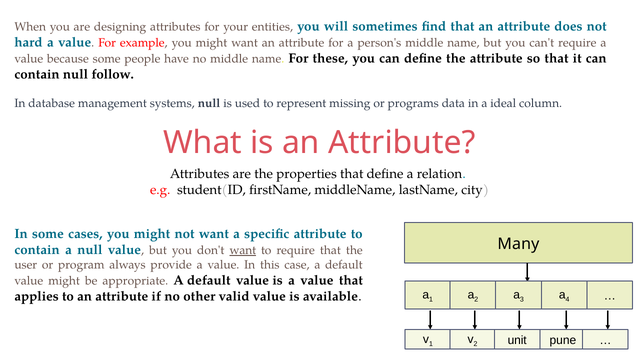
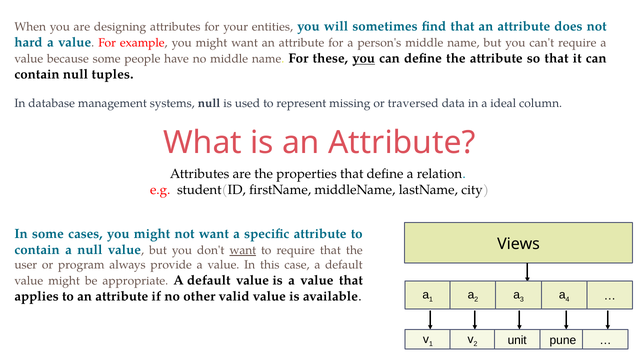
you at (364, 59) underline: none -> present
follow: follow -> tuples
programs: programs -> traversed
Many: Many -> Views
